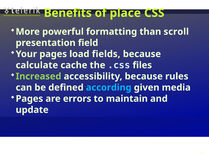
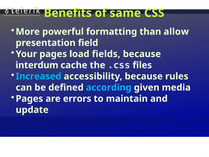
place: place -> same
scroll: scroll -> allow
calculate: calculate -> interdum
Increased colour: light green -> light blue
